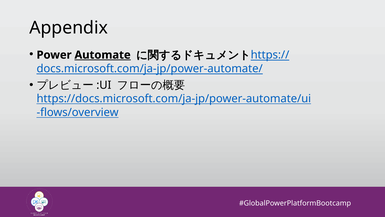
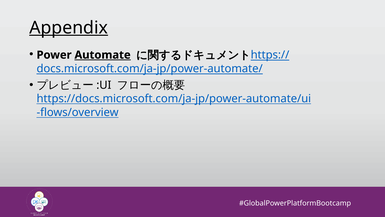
Appendix underline: none -> present
